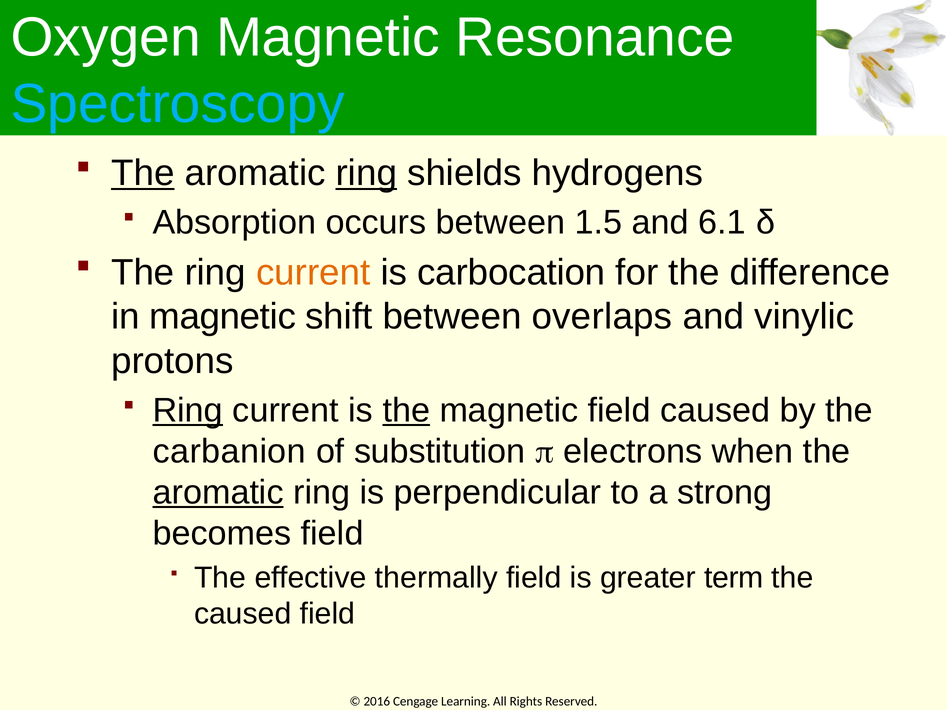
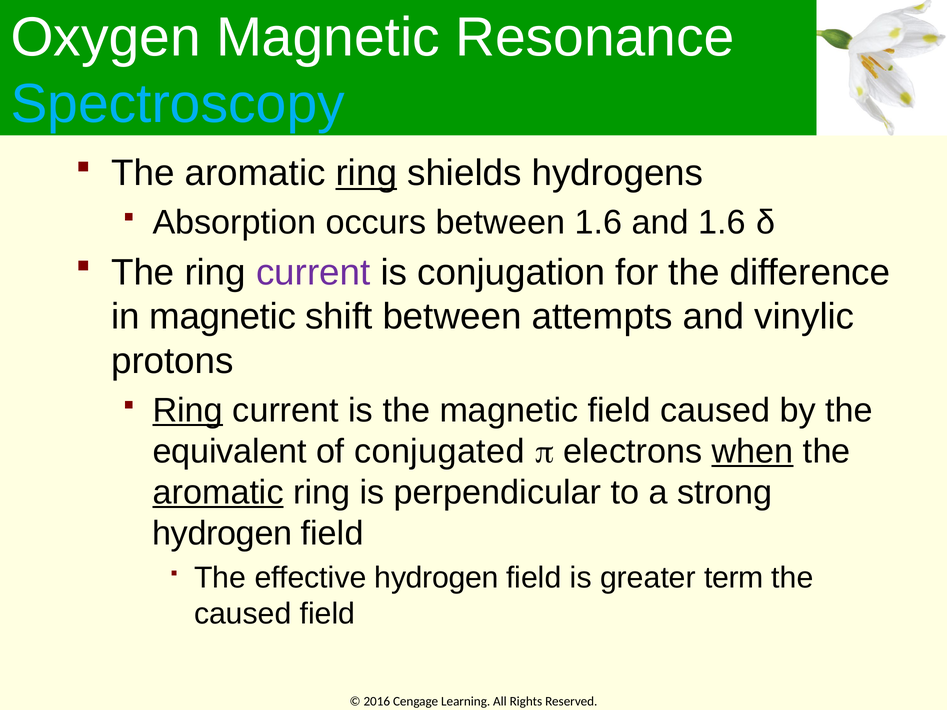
The at (143, 173) underline: present -> none
between 1.5: 1.5 -> 1.6
and 6.1: 6.1 -> 1.6
current at (313, 273) colour: orange -> purple
carbocation: carbocation -> conjugation
overlaps: overlaps -> attempts
the at (406, 410) underline: present -> none
carbanion: carbanion -> equivalent
substitution: substitution -> conjugated
when underline: none -> present
becomes at (222, 533): becomes -> hydrogen
effective thermally: thermally -> hydrogen
